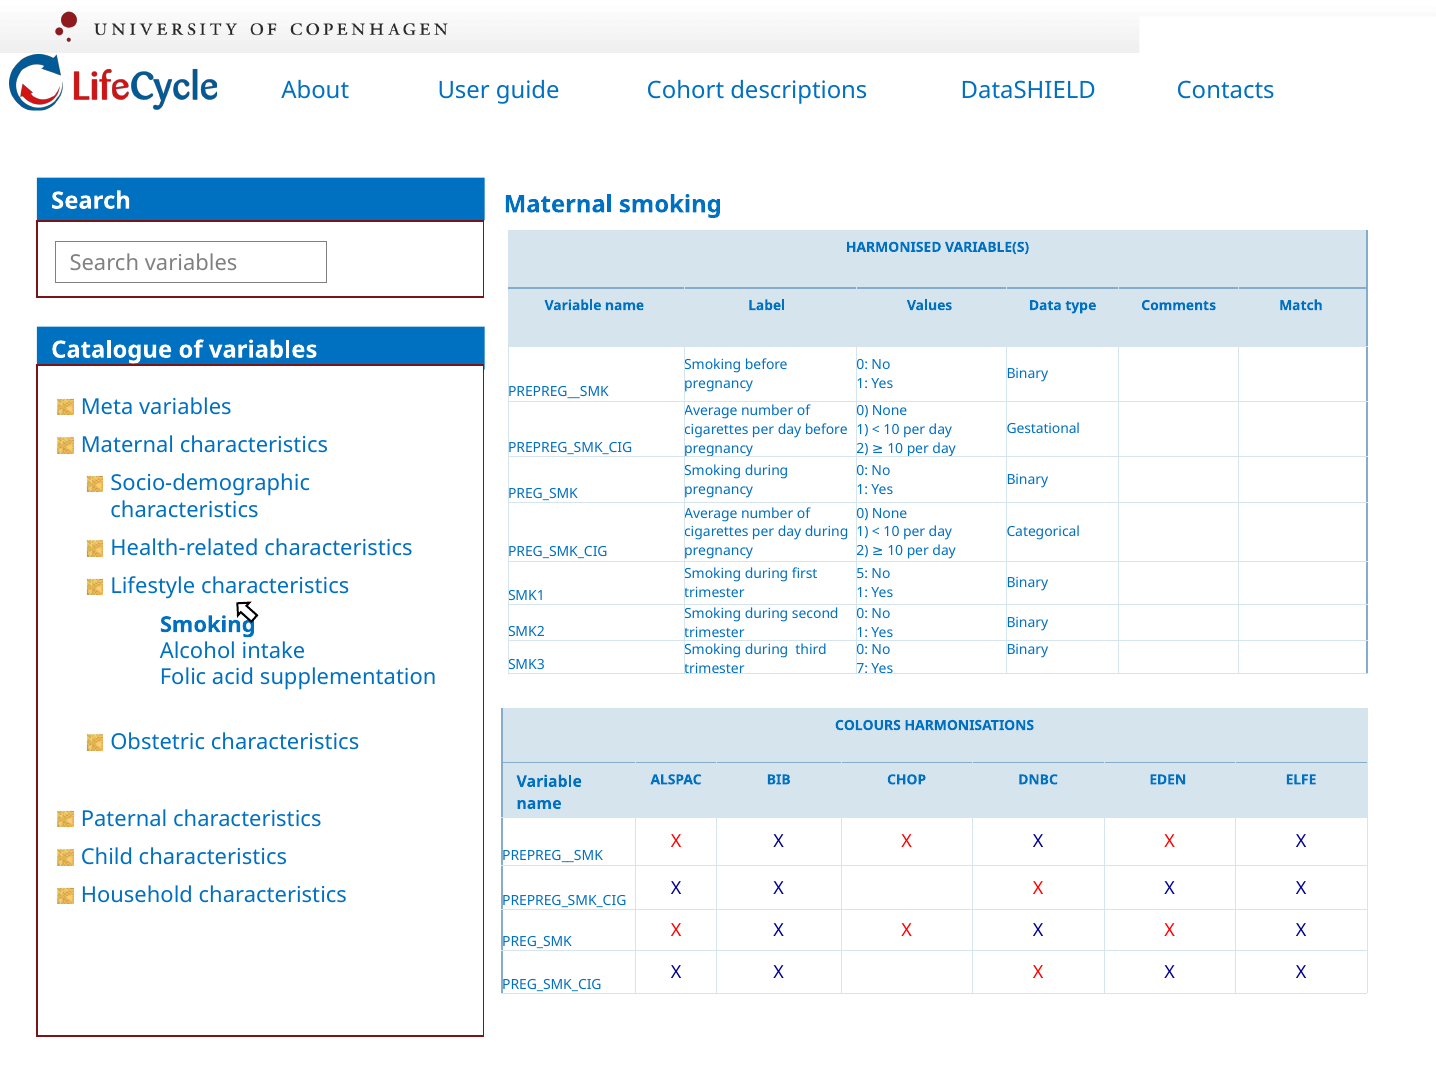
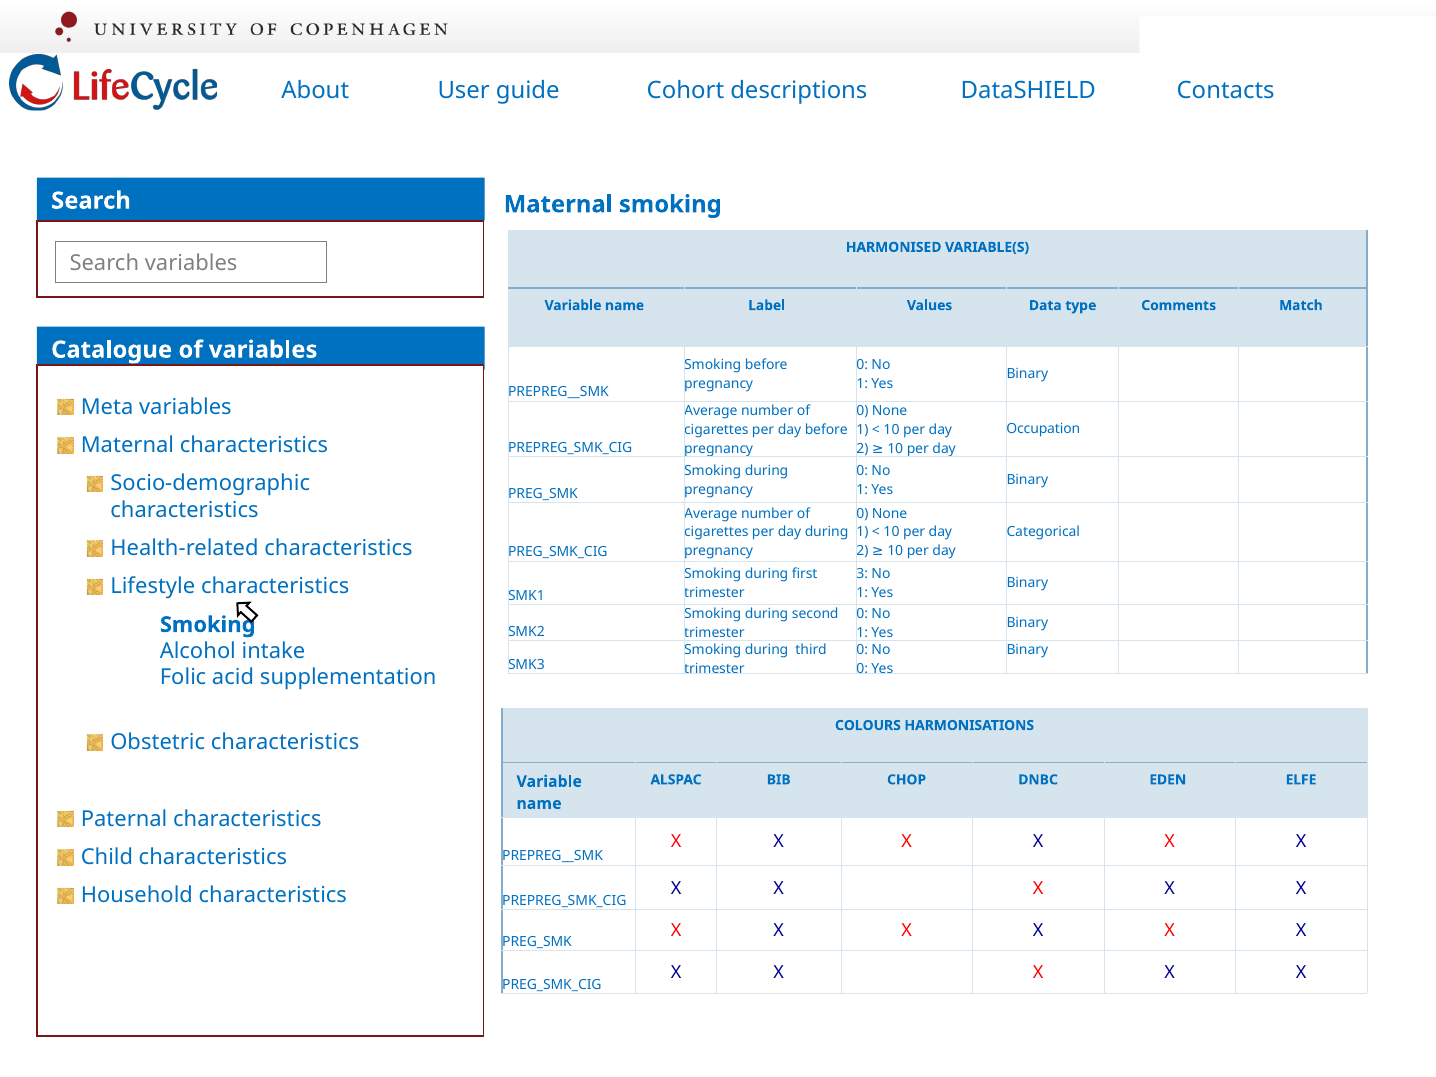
Gestational: Gestational -> Occupation
5: 5 -> 3
7 at (862, 669): 7 -> 0
